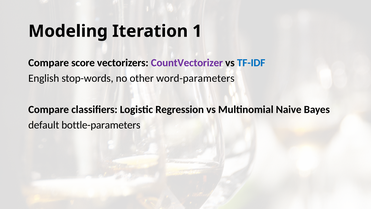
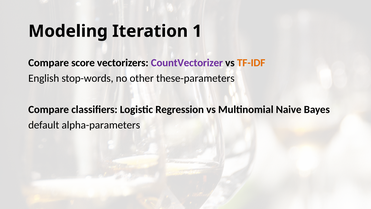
TF-IDF colour: blue -> orange
word-parameters: word-parameters -> these-parameters
bottle-parameters: bottle-parameters -> alpha-parameters
